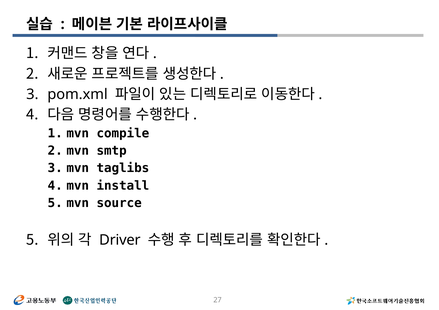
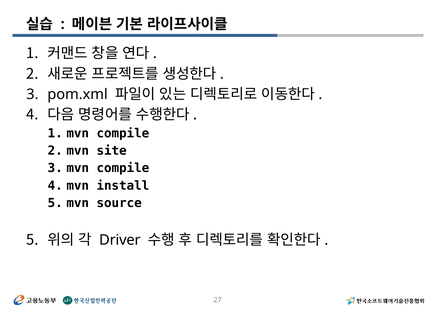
smtp: smtp -> site
taglibs at (123, 168): taglibs -> compile
